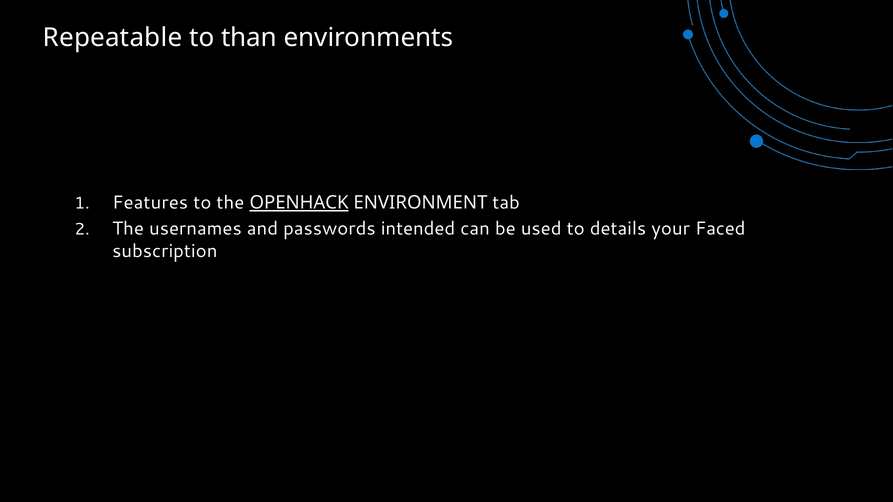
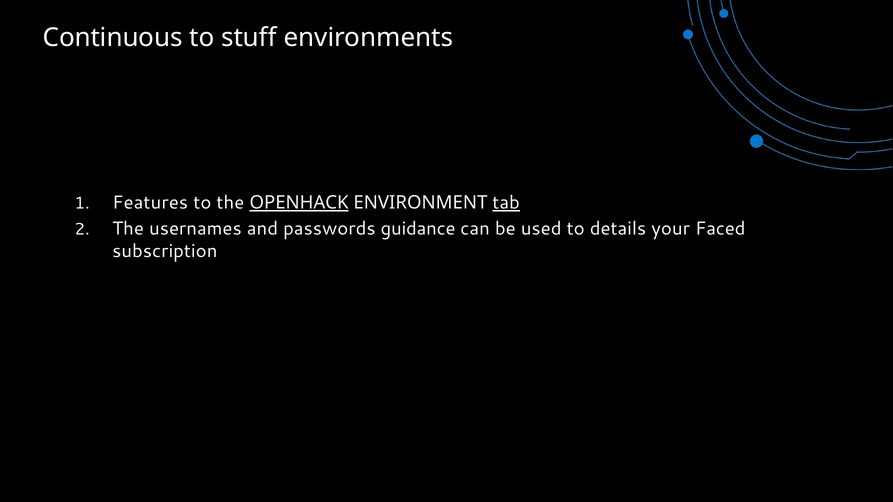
Repeatable: Repeatable -> Continuous
than: than -> stuff
tab underline: none -> present
intended: intended -> guidance
